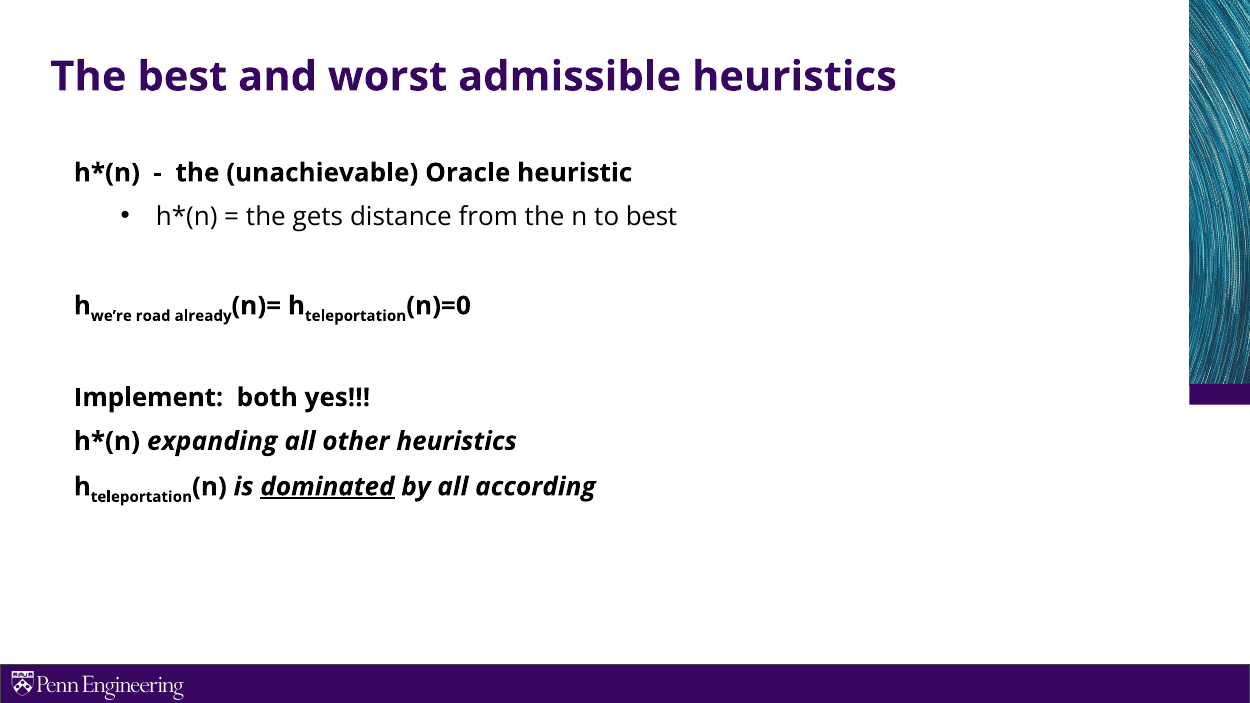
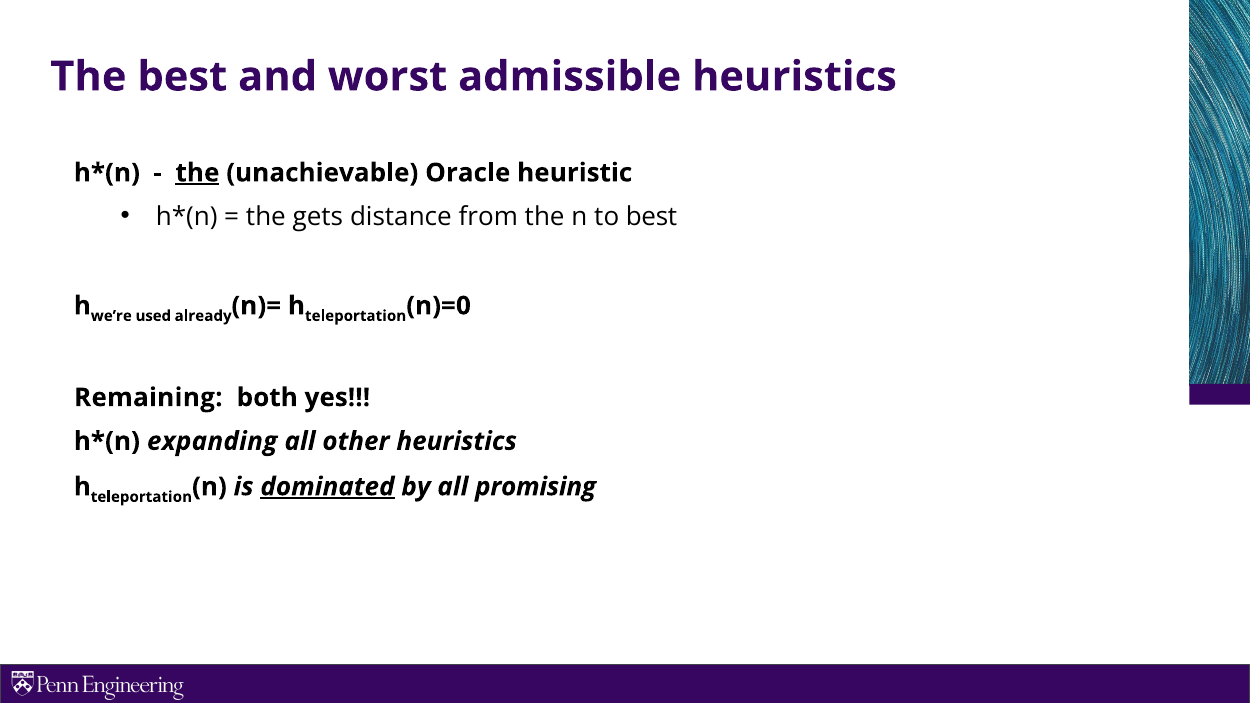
the at (197, 173) underline: none -> present
road: road -> used
Implement: Implement -> Remaining
according: according -> promising
